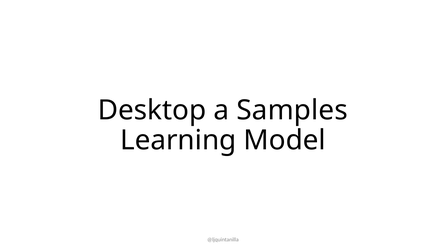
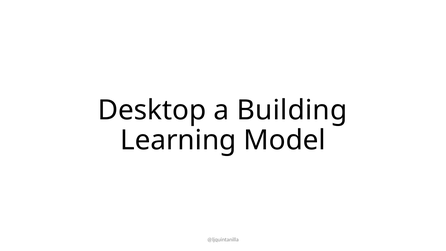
Samples: Samples -> Building
